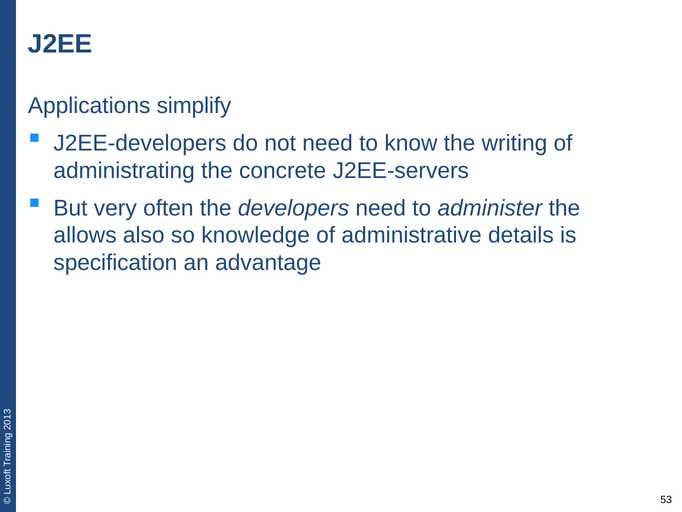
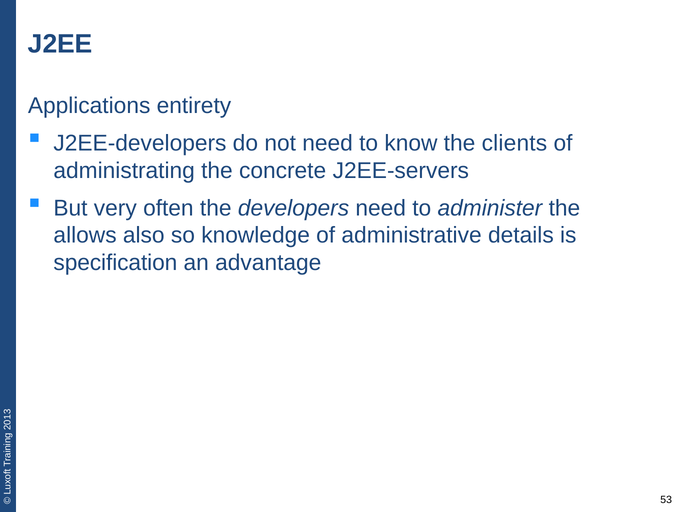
simplify: simplify -> entirety
writing: writing -> clients
